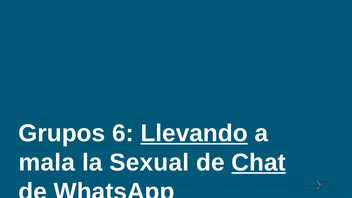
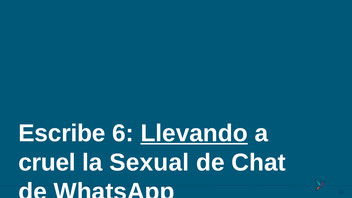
Grupos: Grupos -> Escribe
mala: mala -> cruel
Chat underline: present -> none
